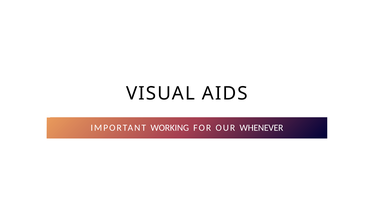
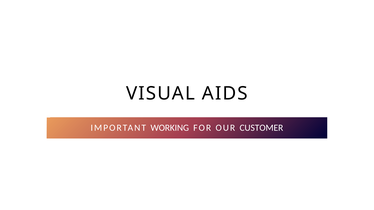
WHENEVER: WHENEVER -> CUSTOMER
